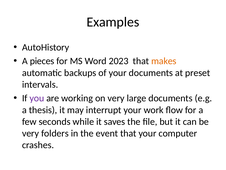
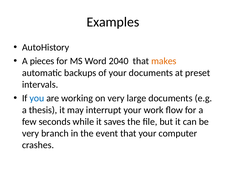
2023: 2023 -> 2040
you colour: purple -> blue
folders: folders -> branch
